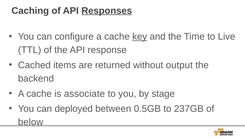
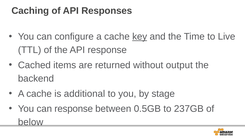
Responses underline: present -> none
associate: associate -> additional
can deployed: deployed -> response
